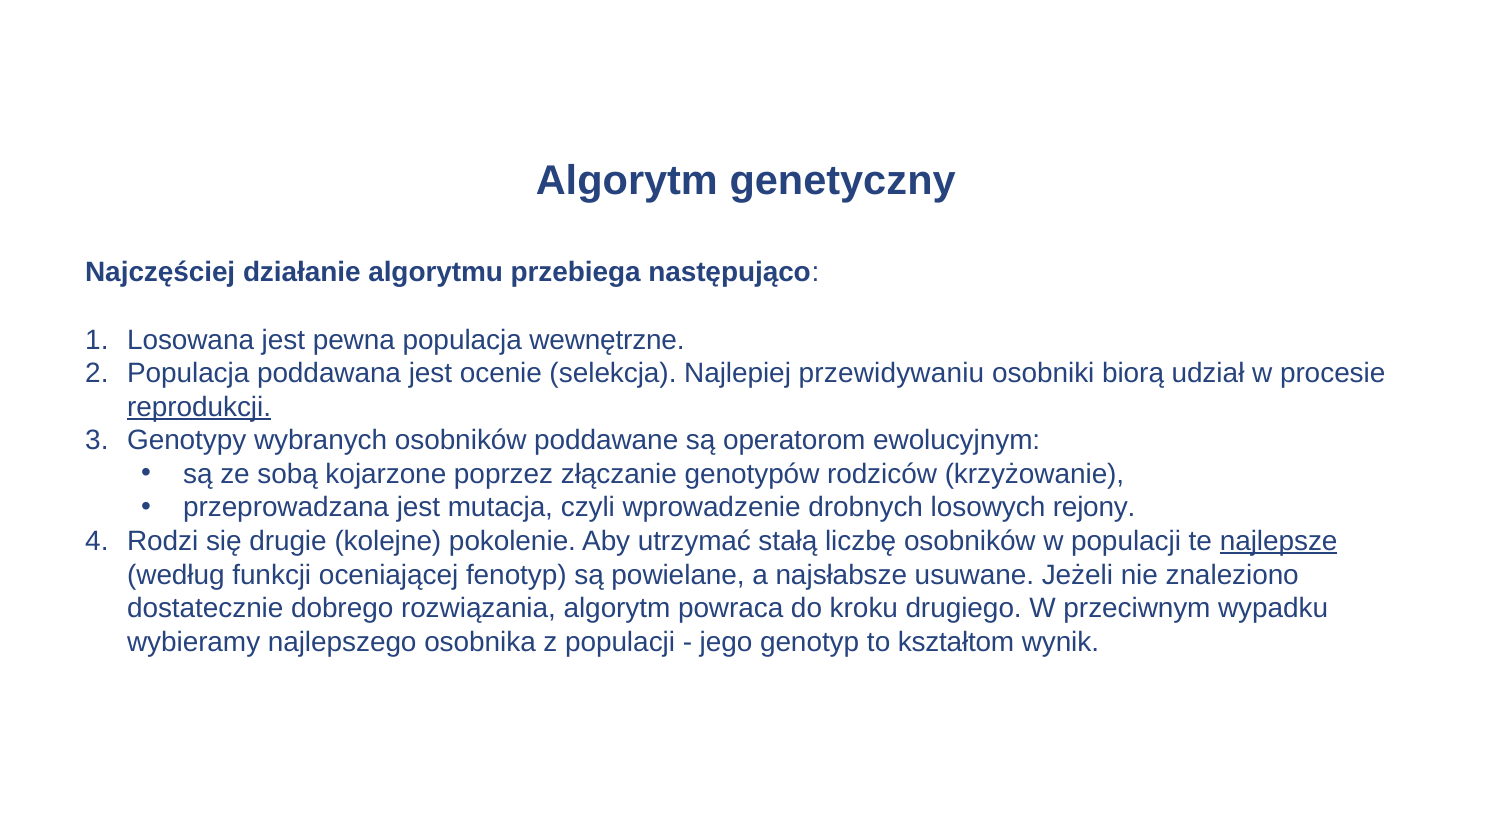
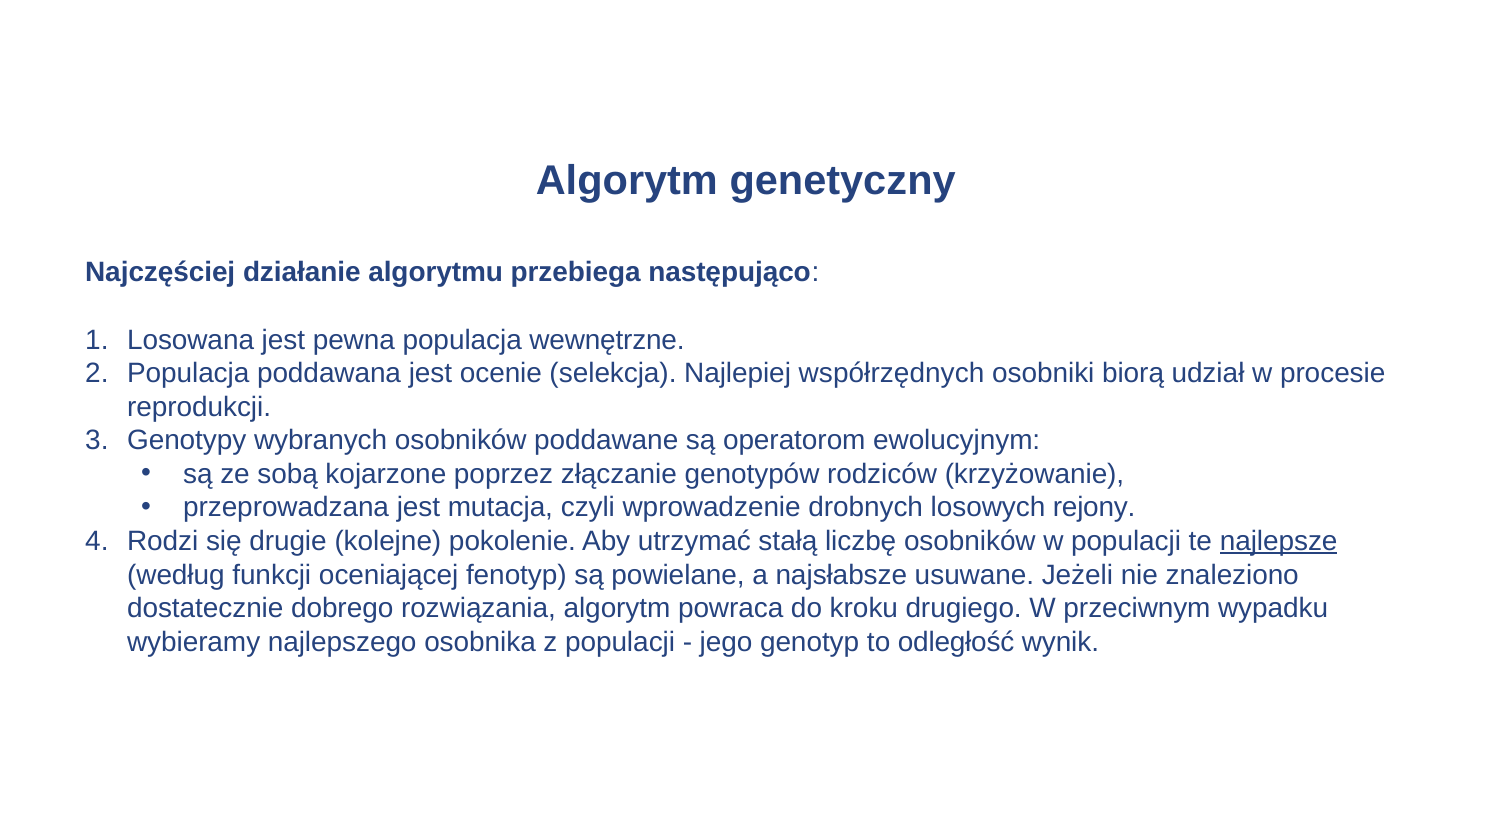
przewidywaniu: przewidywaniu -> współrzędnych
reprodukcji underline: present -> none
kształtom: kształtom -> odległość
